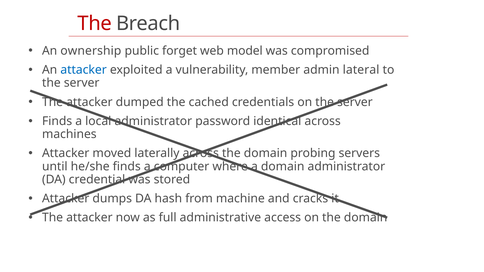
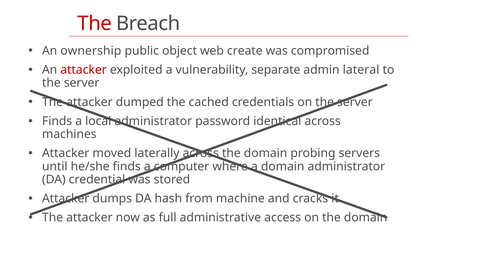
forget: forget -> object
model: model -> create
attacker at (84, 70) colour: blue -> red
member: member -> separate
